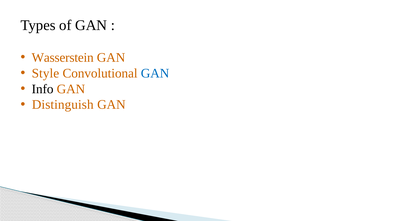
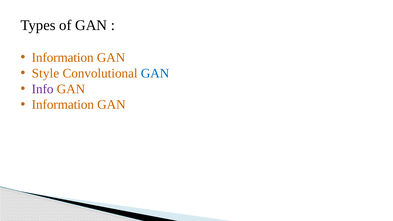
Wasserstein at (63, 58): Wasserstein -> Information
Info colour: black -> purple
Distinguish at (63, 105): Distinguish -> Information
